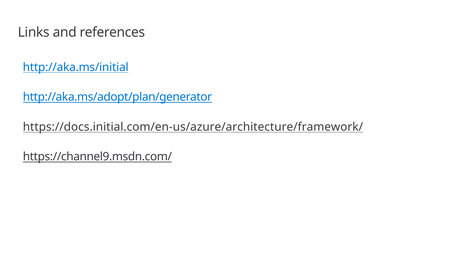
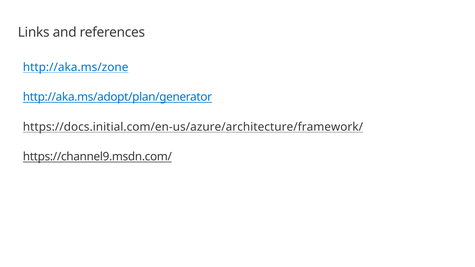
http://aka.ms/initial: http://aka.ms/initial -> http://aka.ms/zone
